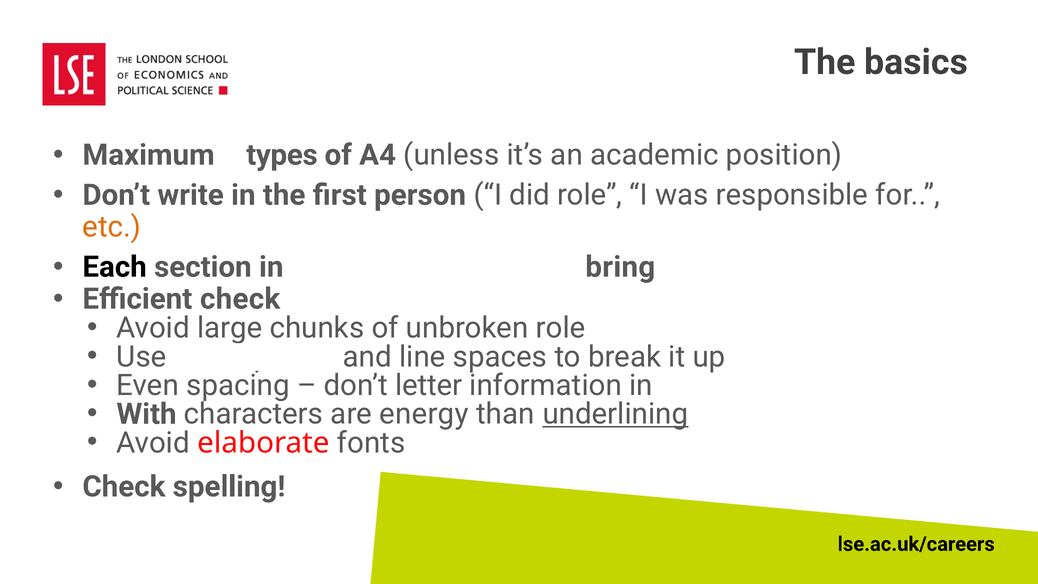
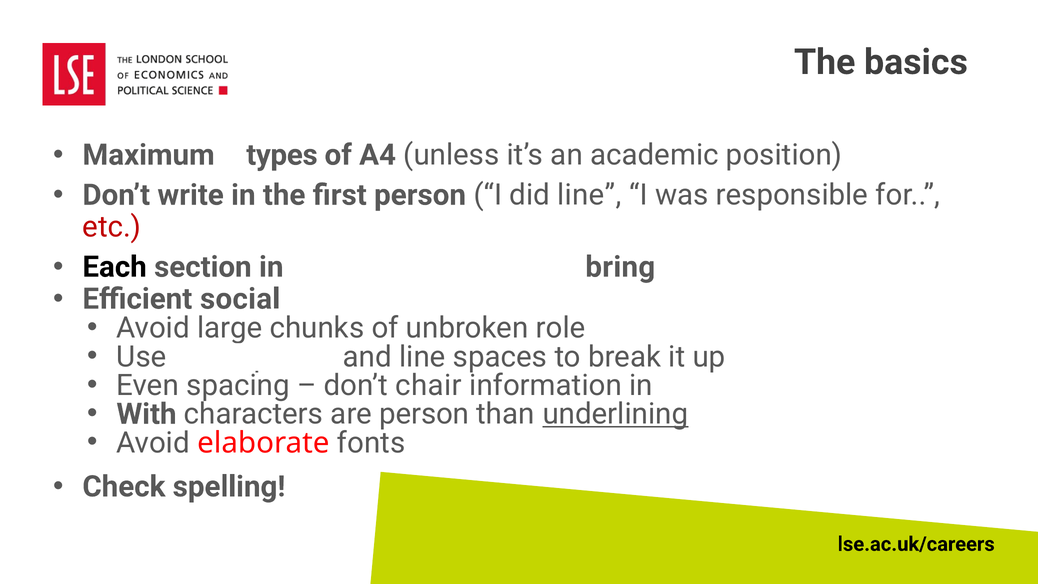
did role: role -> line
etc colour: orange -> red
Efficient check: check -> social
letter: letter -> chair
are energy: energy -> person
